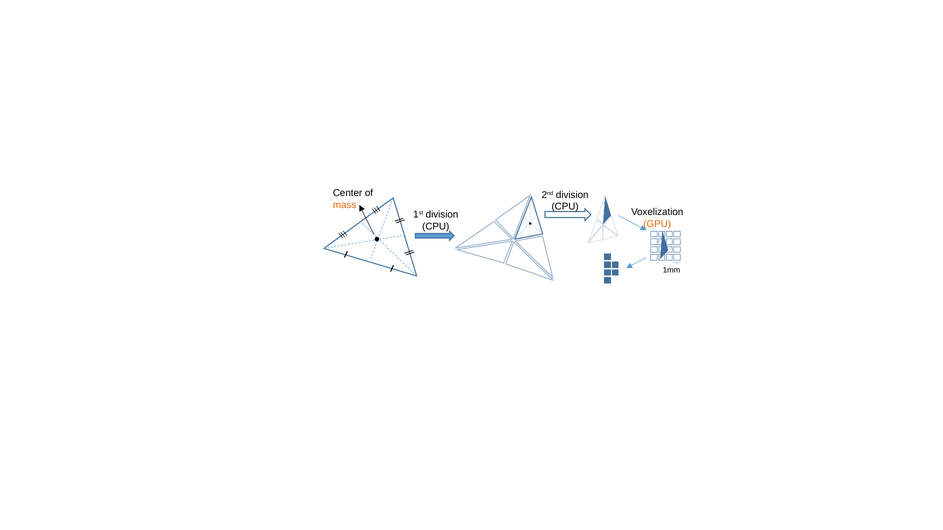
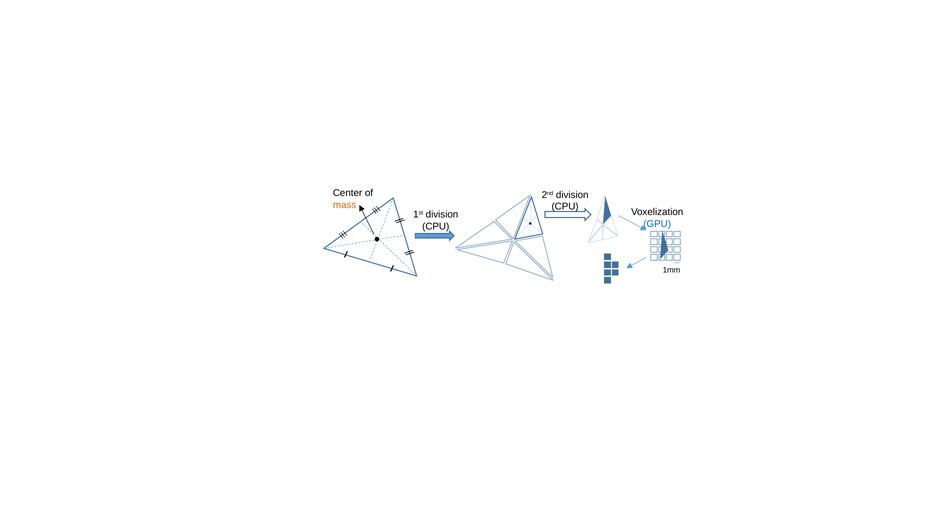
GPU colour: orange -> blue
